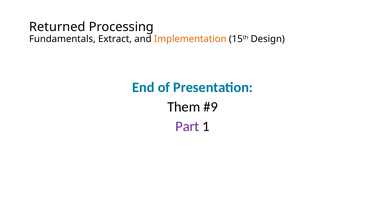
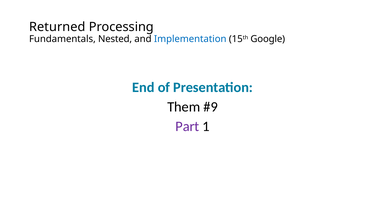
Extract: Extract -> Nested
Implementation colour: orange -> blue
Design: Design -> Google
